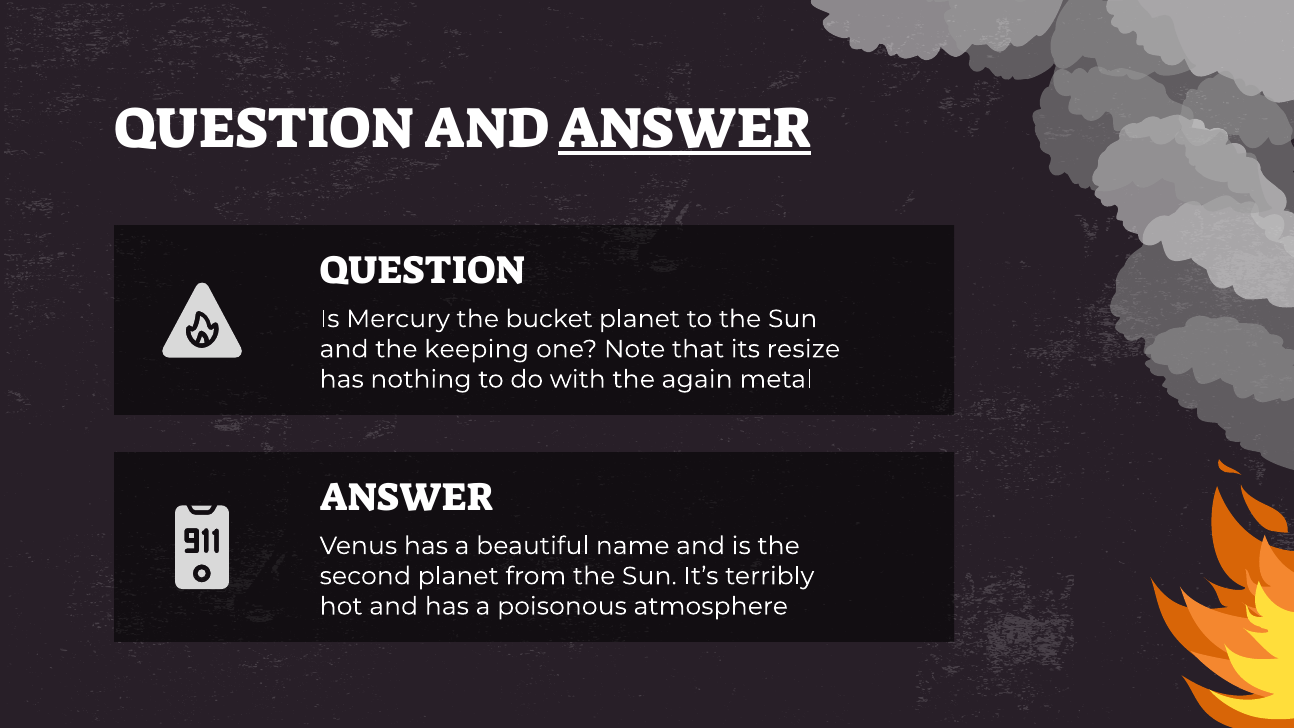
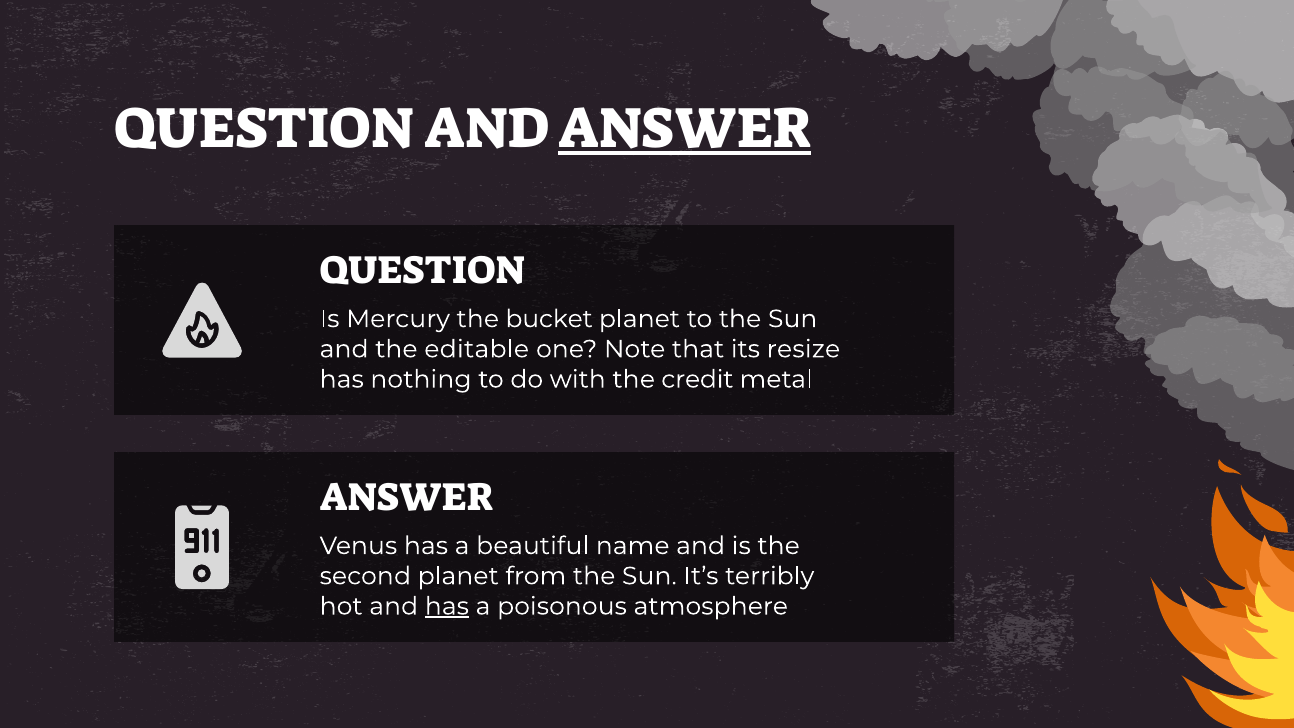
keeping: keeping -> editable
again: again -> credit
has at (447, 606) underline: none -> present
